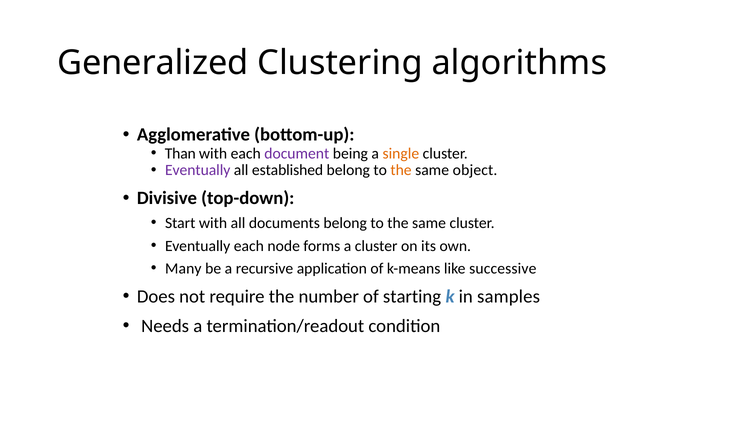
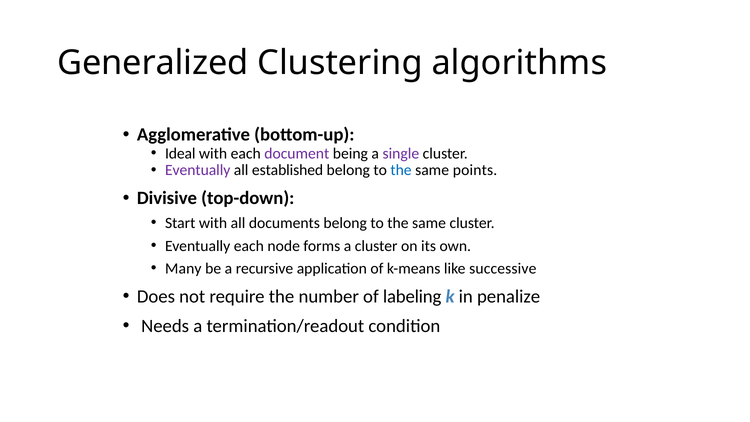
Than: Than -> Ideal
single colour: orange -> purple
the at (401, 170) colour: orange -> blue
object: object -> points
starting: starting -> labeling
samples: samples -> penalize
